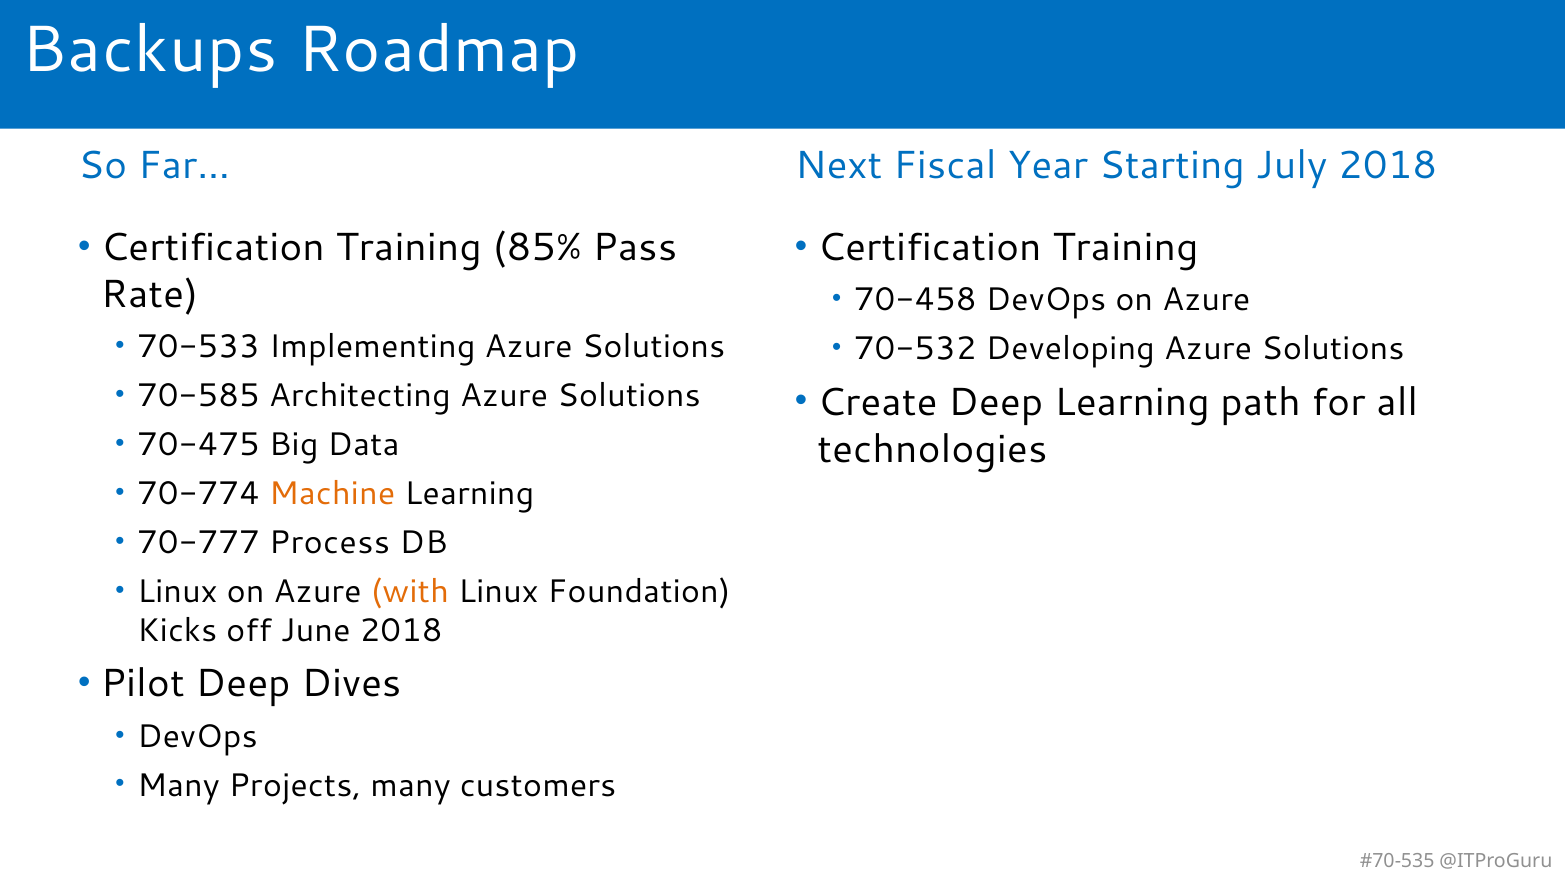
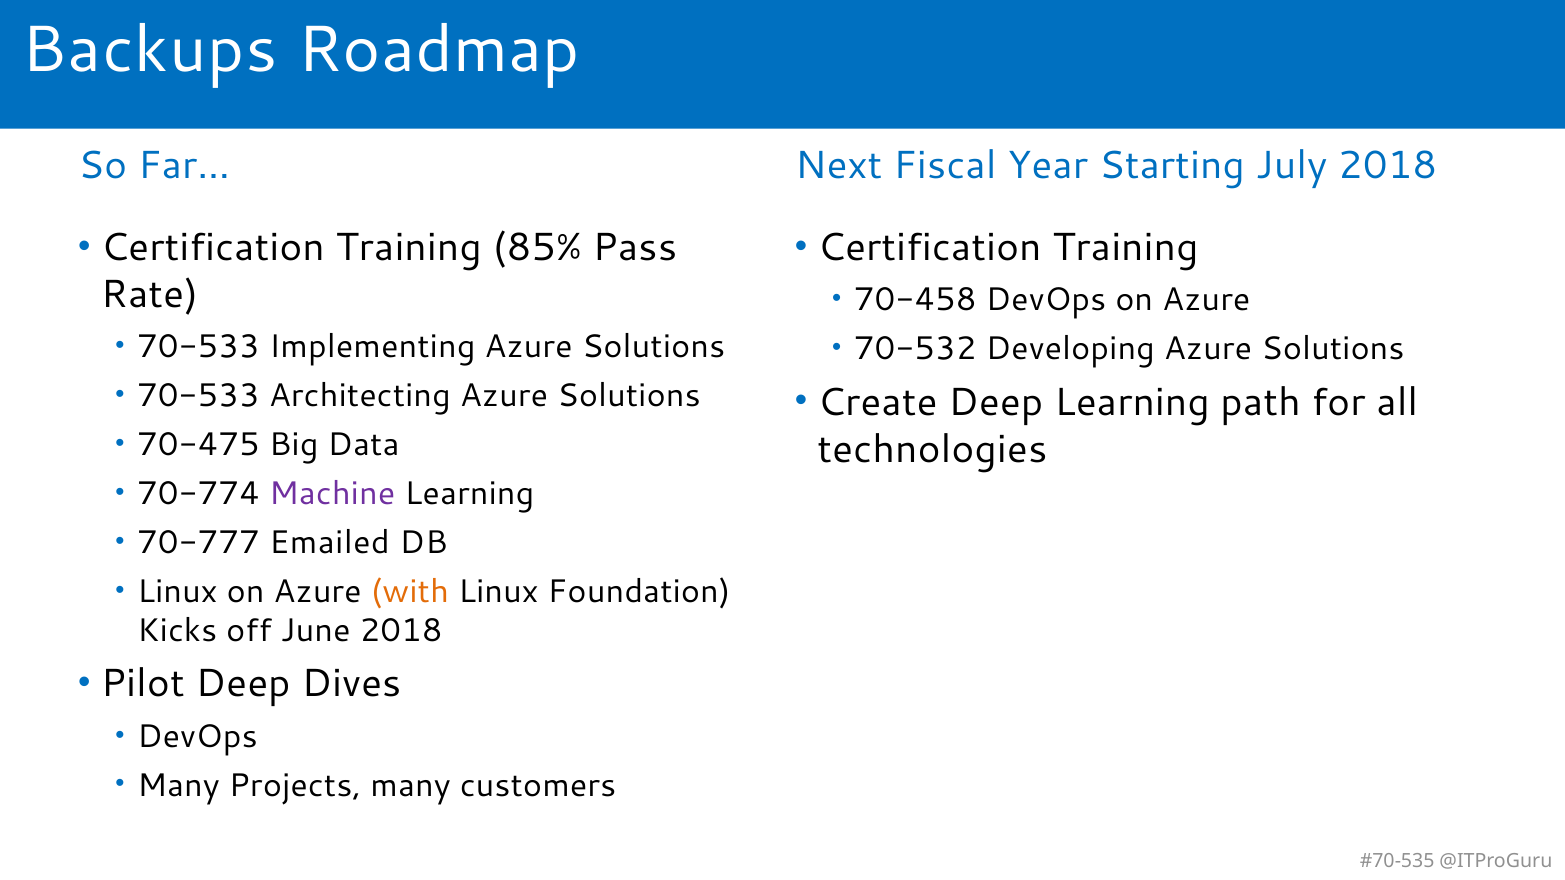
70-585 at (198, 396): 70-585 -> 70-533
Machine colour: orange -> purple
Process: Process -> Emailed
